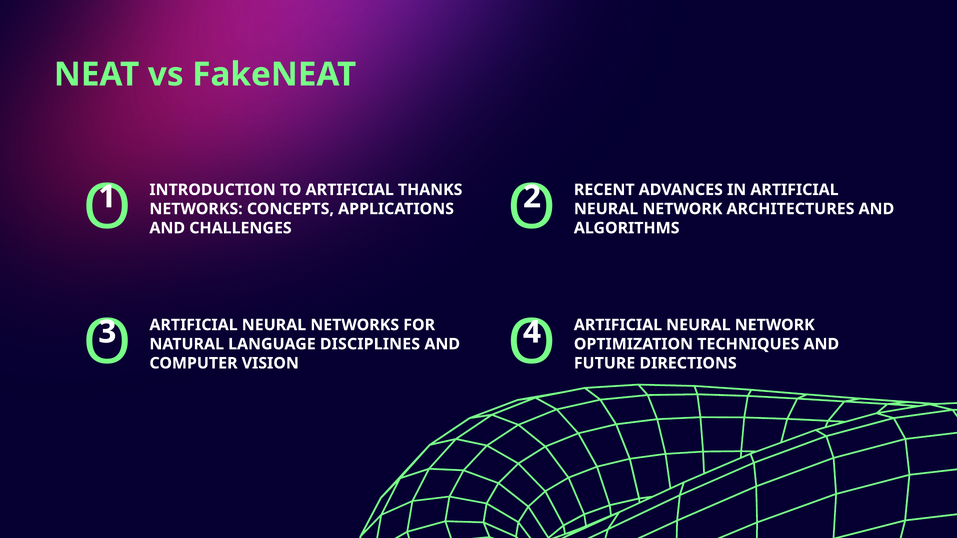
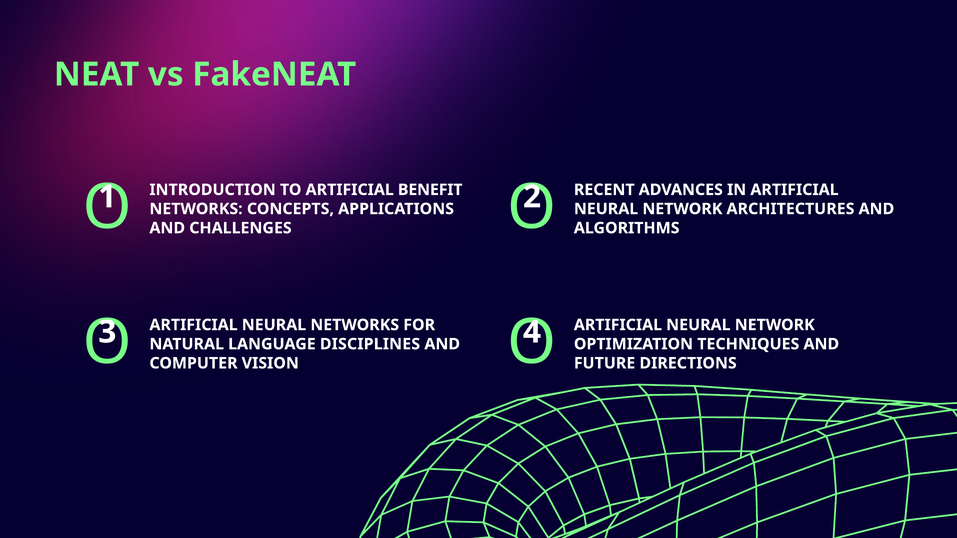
THANKS: THANKS -> BENEFIT
